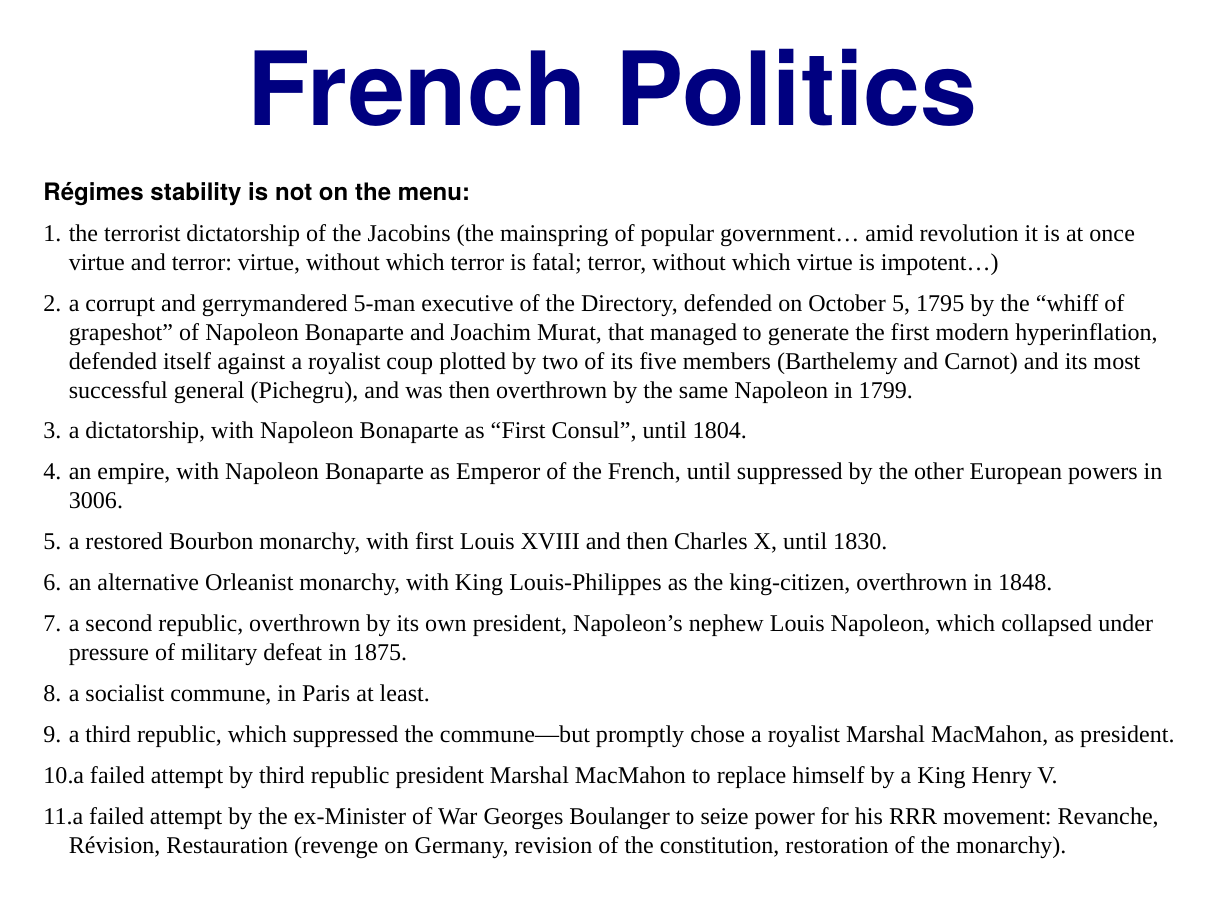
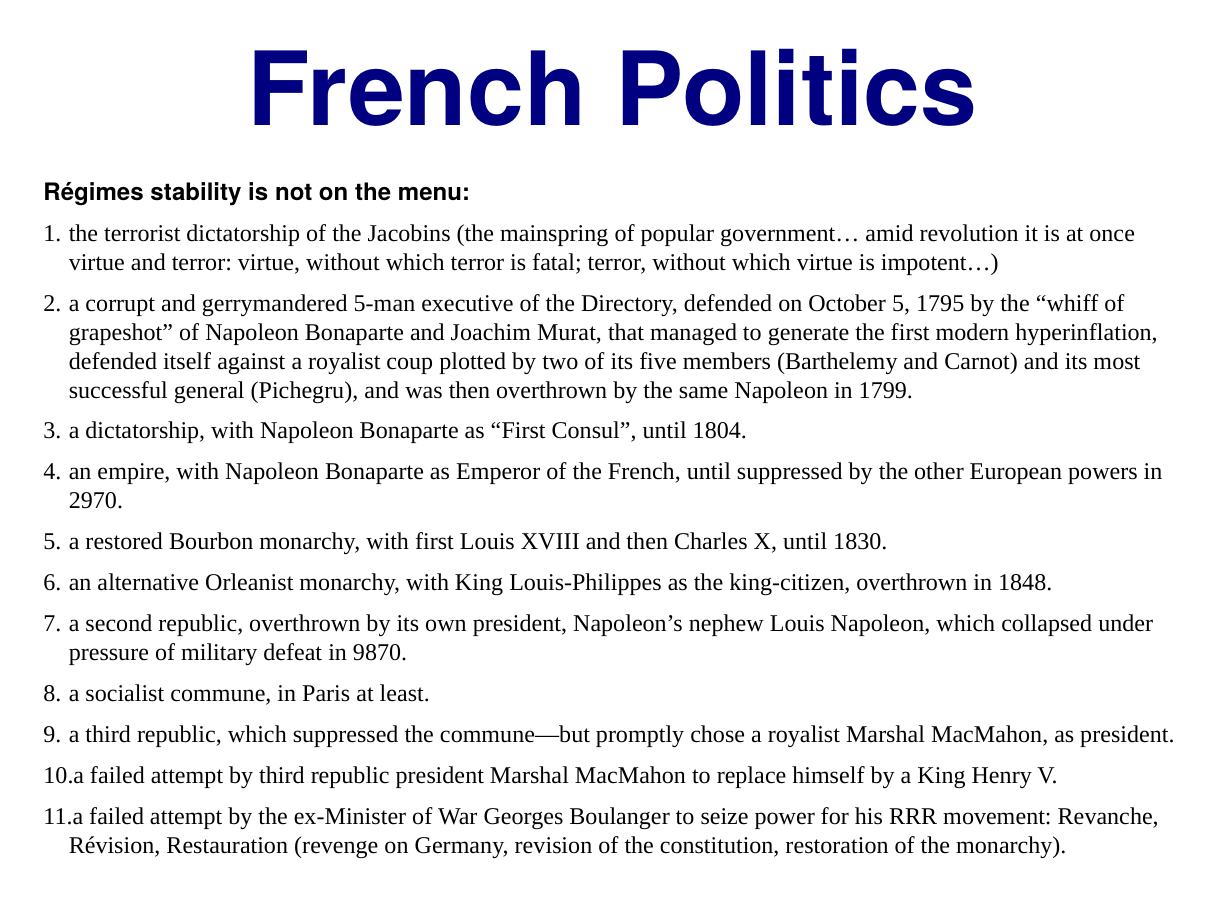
3006: 3006 -> 2970
1875: 1875 -> 9870
